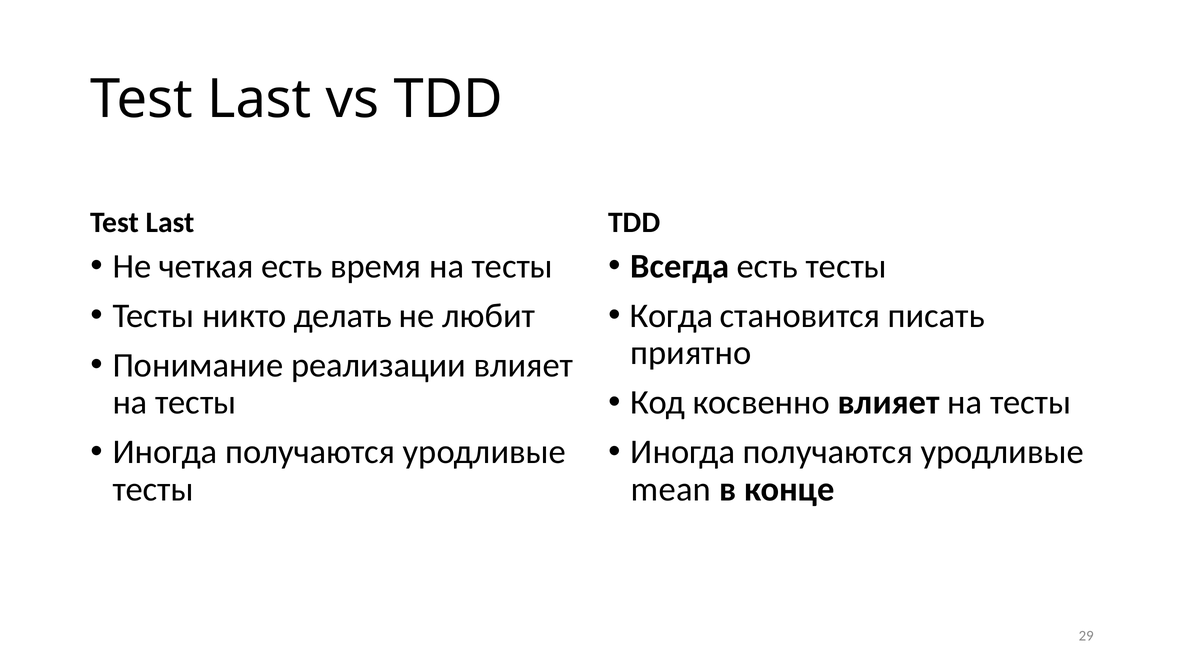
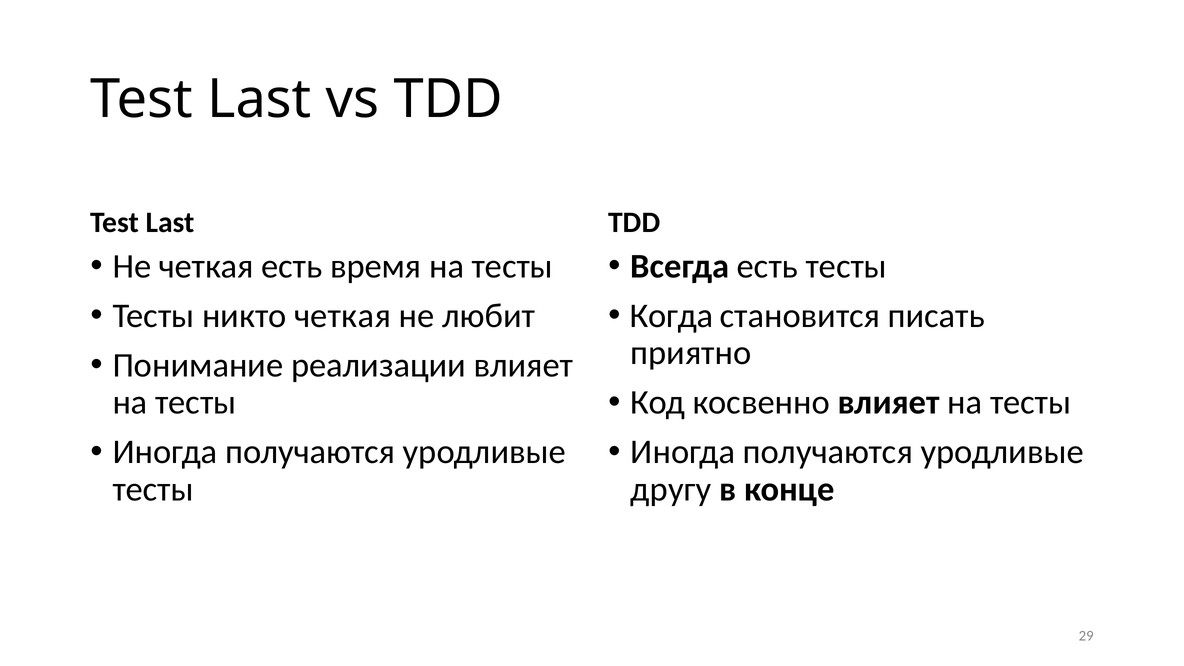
никто делать: делать -> четкая
mean: mean -> другу
